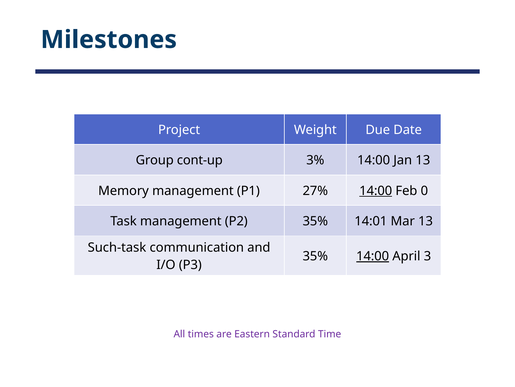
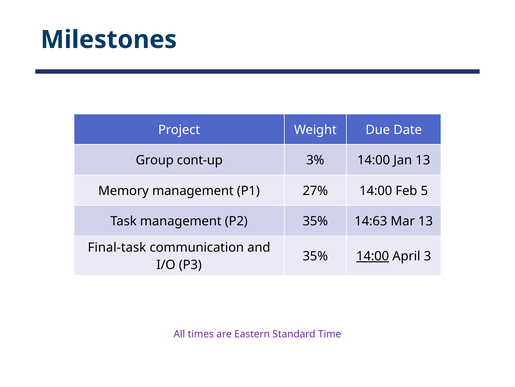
14:00 at (376, 190) underline: present -> none
0: 0 -> 5
14:01: 14:01 -> 14:63
Such-task: Such-task -> Final-task
